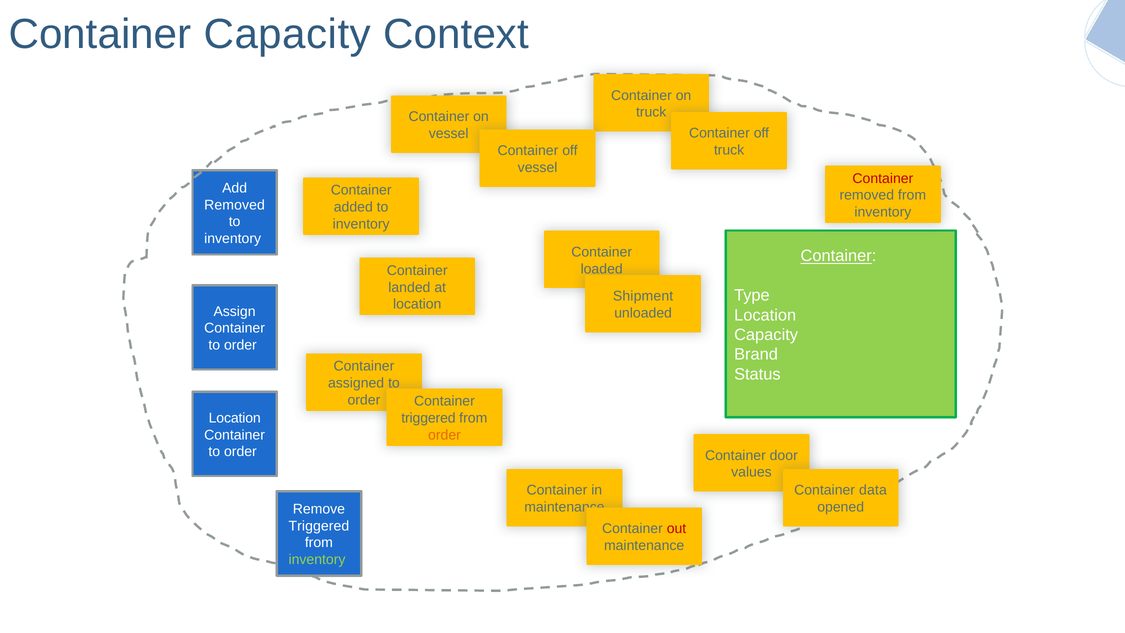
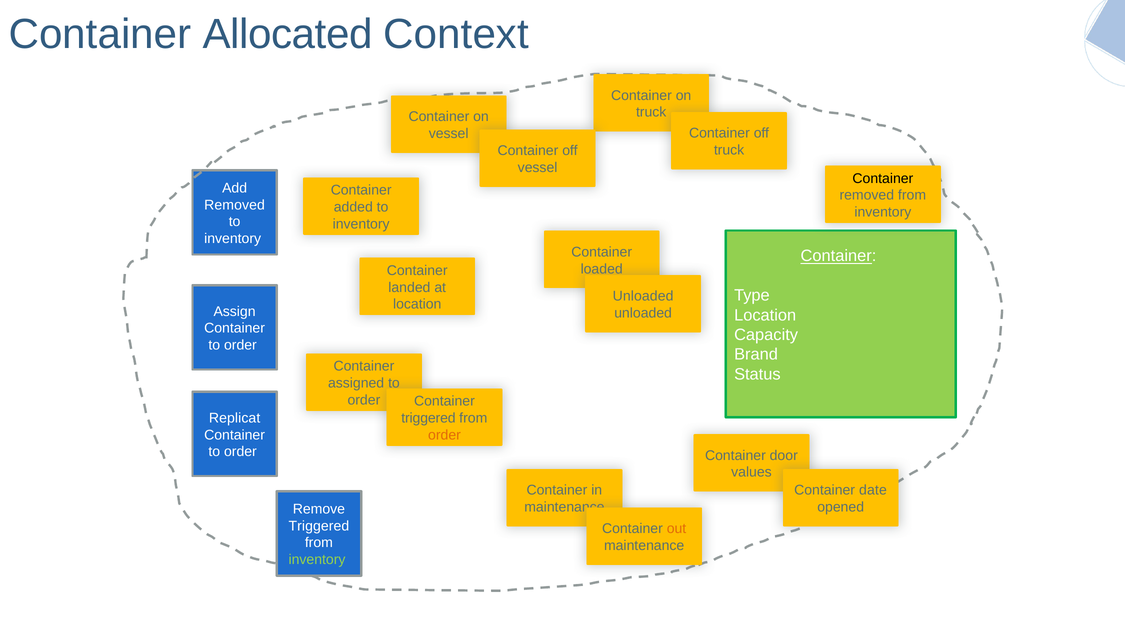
Container Capacity: Capacity -> Allocated
Container at (883, 178) colour: red -> black
Shipment at (643, 296): Shipment -> Unloaded
Location at (235, 418): Location -> Replicat
data: data -> date
out colour: red -> orange
